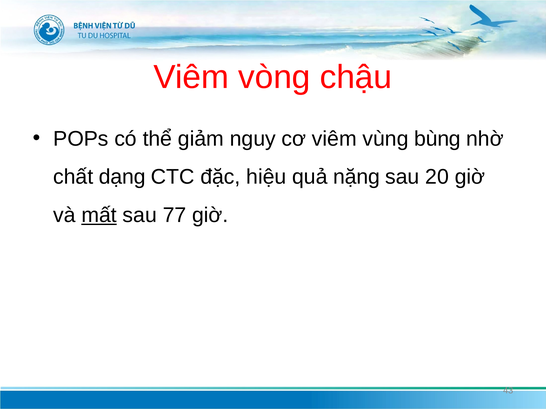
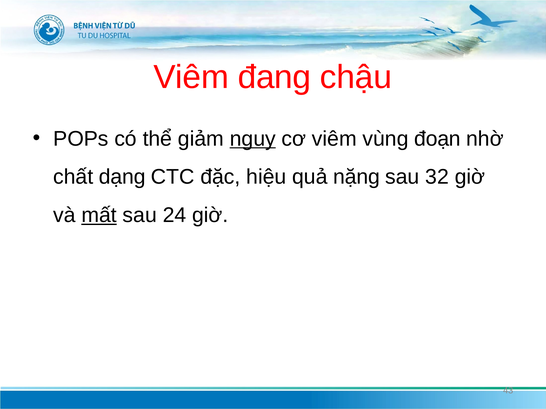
vòng: vòng -> đang
nguy underline: none -> present
bùng: bùng -> đoạn
20: 20 -> 32
77: 77 -> 24
